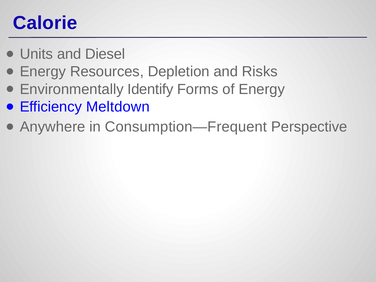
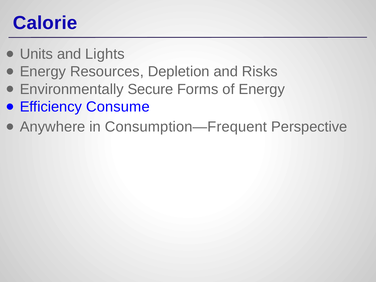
Diesel: Diesel -> Lights
Identify: Identify -> Secure
Meltdown: Meltdown -> Consume
